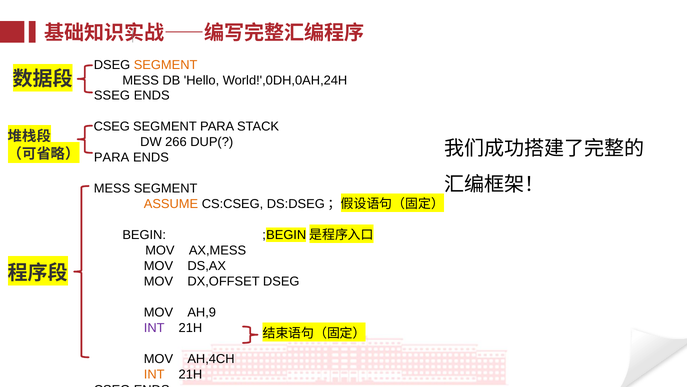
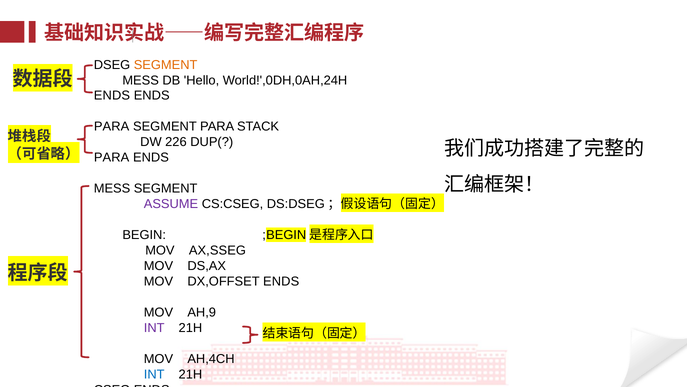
SSEG at (112, 96): SSEG -> ENDS
CSEG at (112, 127): CSEG -> PARA
266: 266 -> 226
ASSUME colour: orange -> purple
AX,MESS: AX,MESS -> AX,SSEG
DX,OFFSET DSEG: DSEG -> ENDS
INT at (154, 374) colour: orange -> blue
